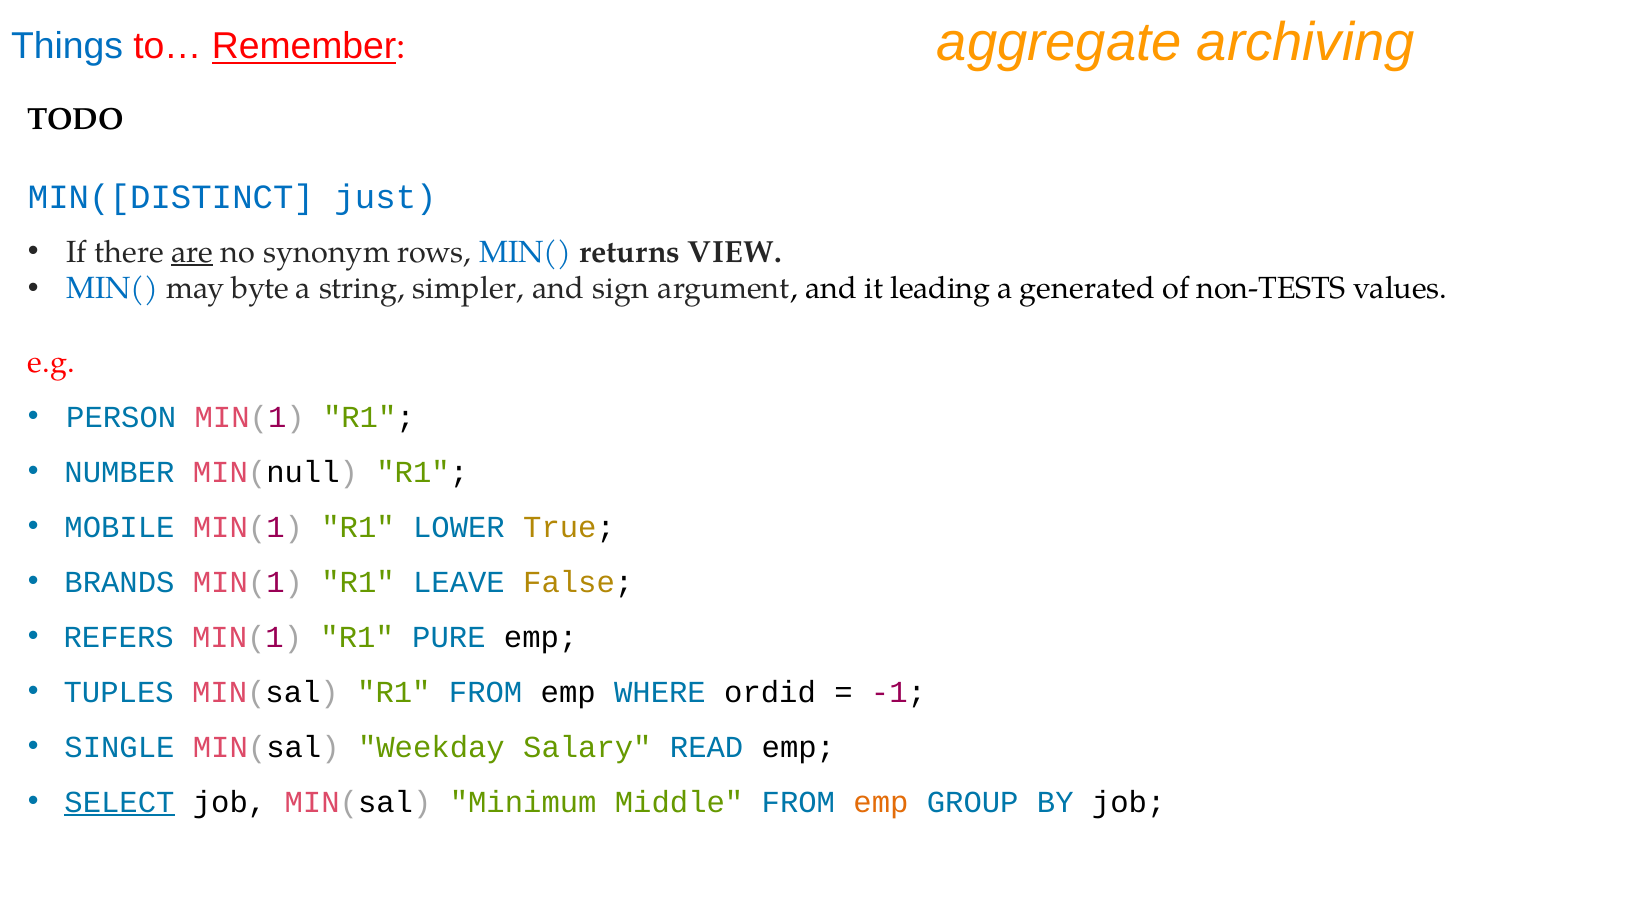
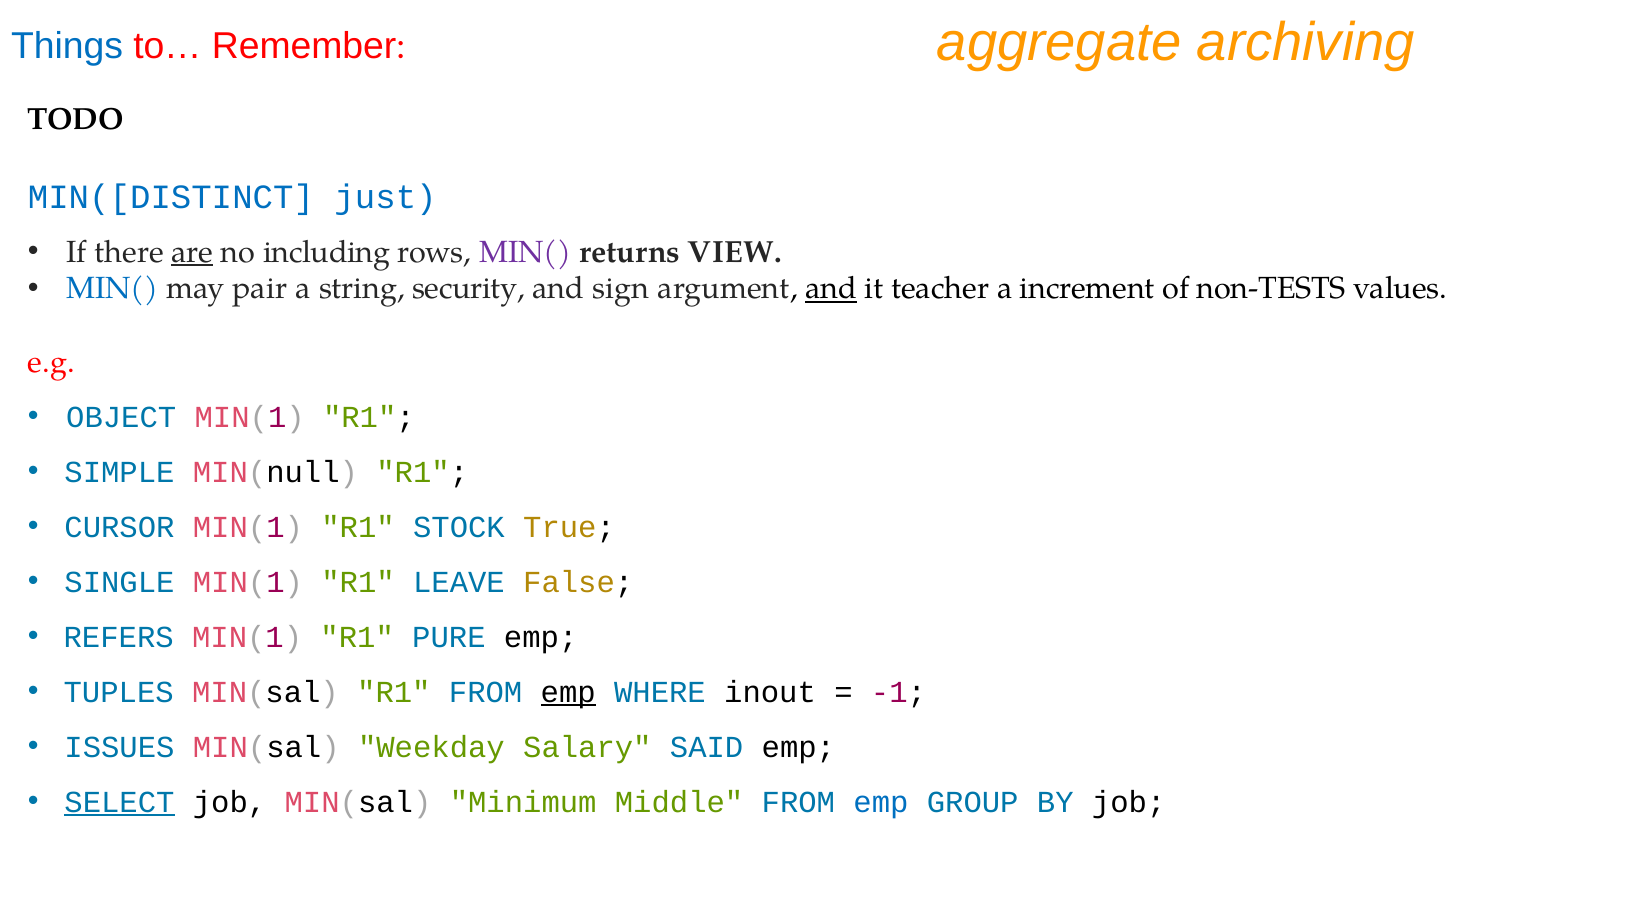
Remember underline: present -> none
synonym: synonym -> including
MIN( at (525, 252) colour: blue -> purple
byte: byte -> pair
simpler: simpler -> security
and at (831, 289) underline: none -> present
leading: leading -> teacher
generated: generated -> increment
PERSON: PERSON -> OBJECT
NUMBER: NUMBER -> SIMPLE
MOBILE: MOBILE -> CURSOR
LOWER: LOWER -> STOCK
BRANDS: BRANDS -> SINGLE
emp at (568, 692) underline: none -> present
ordid: ordid -> inout
SINGLE: SINGLE -> ISSUES
READ: READ -> SAID
emp at (881, 803) colour: orange -> blue
